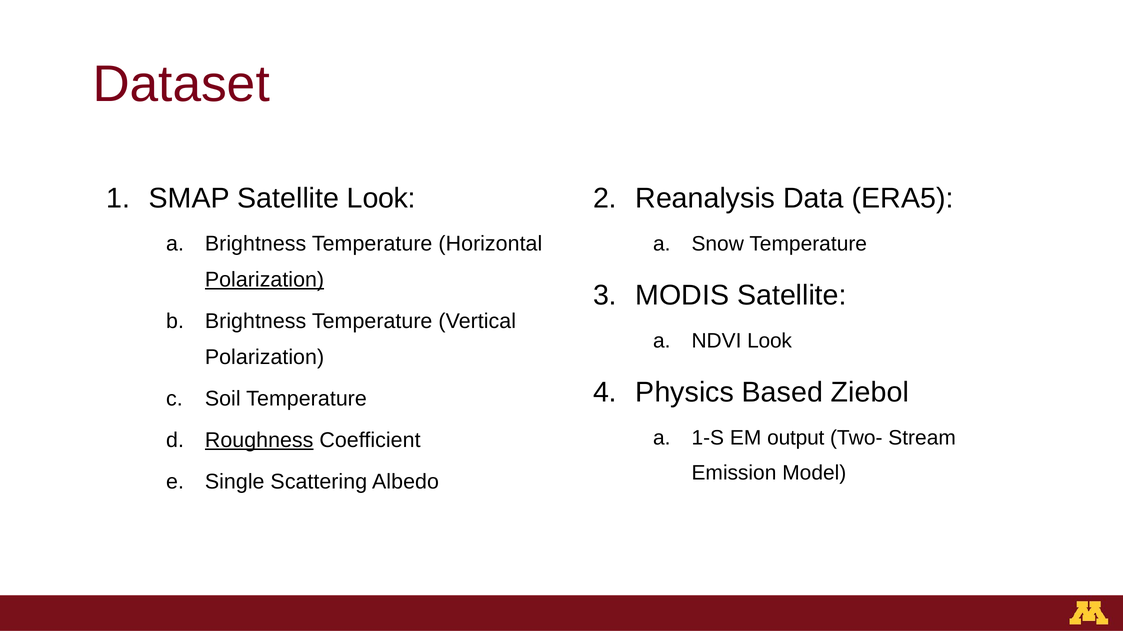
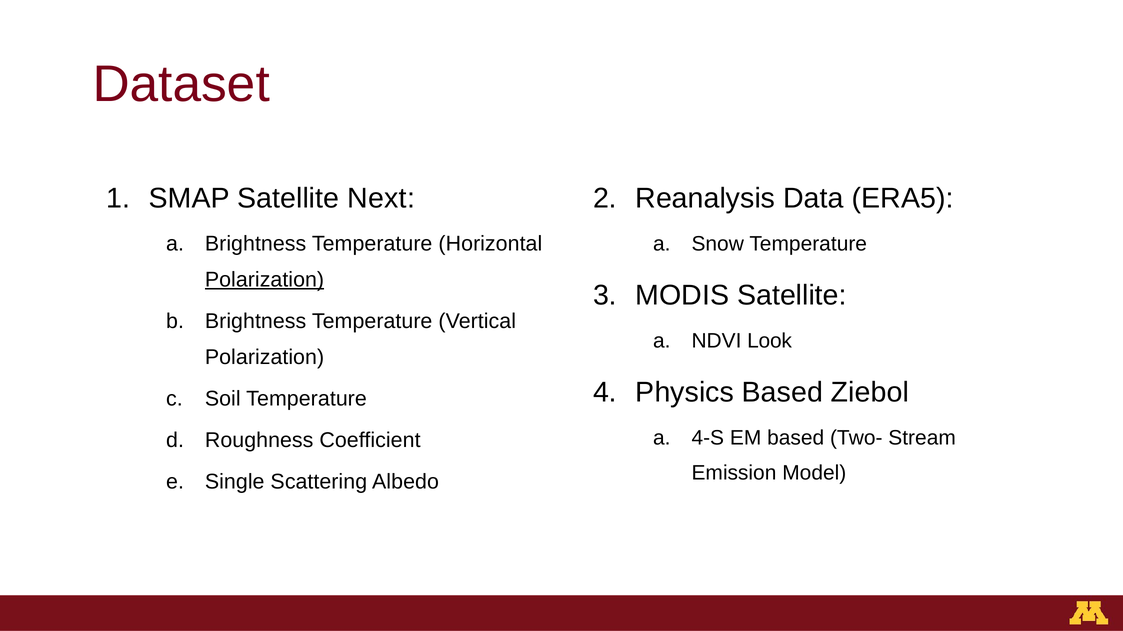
Satellite Look: Look -> Next
1-S: 1-S -> 4-S
EM output: output -> based
Roughness underline: present -> none
